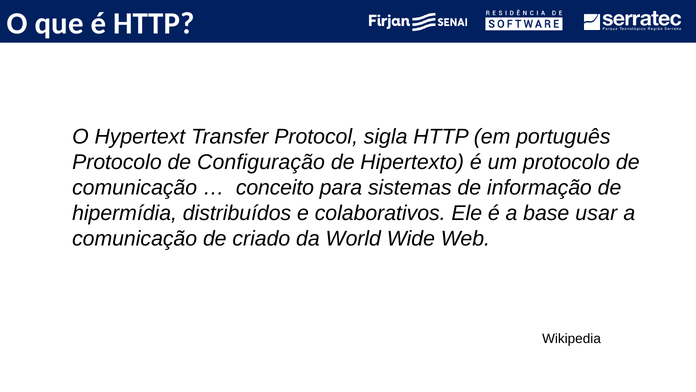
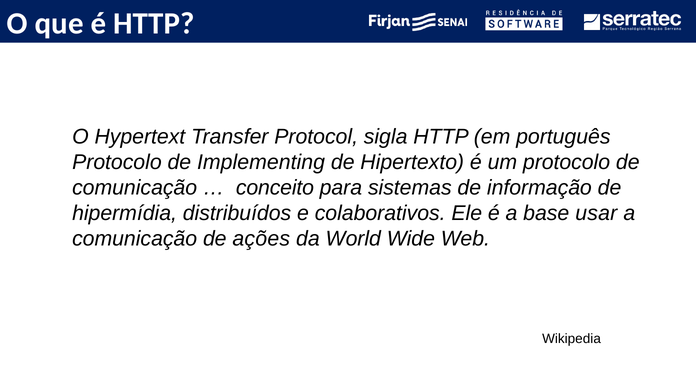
Configuração: Configuração -> Implementing
criado: criado -> ações
